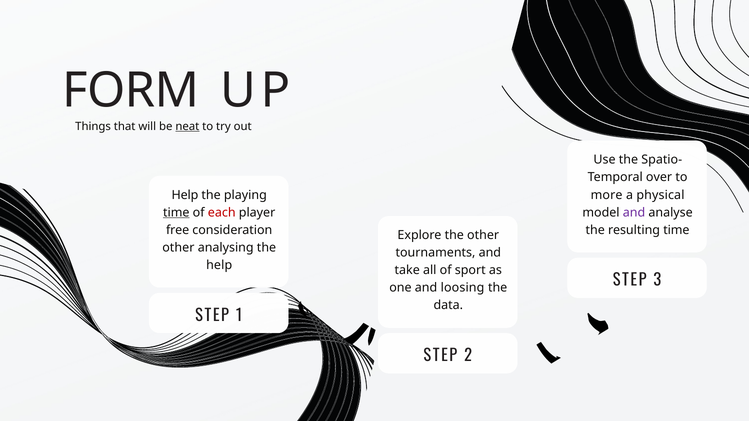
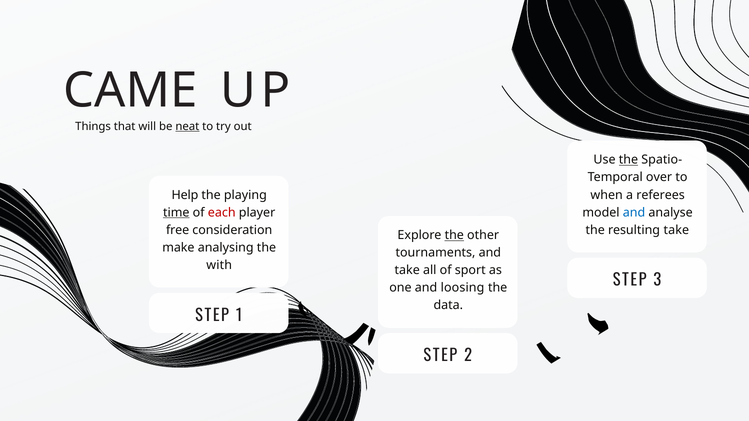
FORM: FORM -> CAME
the at (628, 160) underline: none -> present
more: more -> when
physical: physical -> referees
and at (634, 213) colour: purple -> blue
resulting time: time -> take
the at (454, 235) underline: none -> present
other at (178, 248): other -> make
help at (219, 265): help -> with
